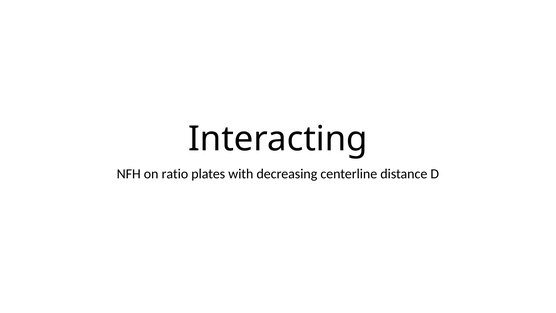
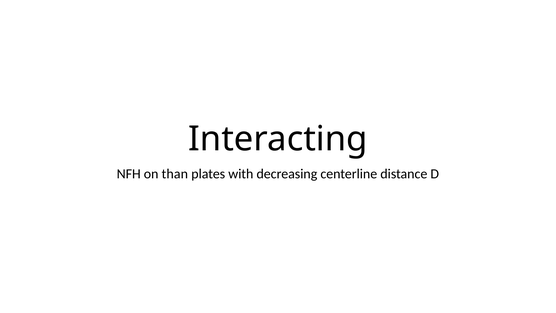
ratio: ratio -> than
